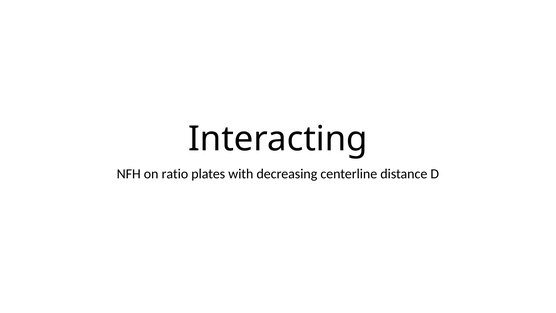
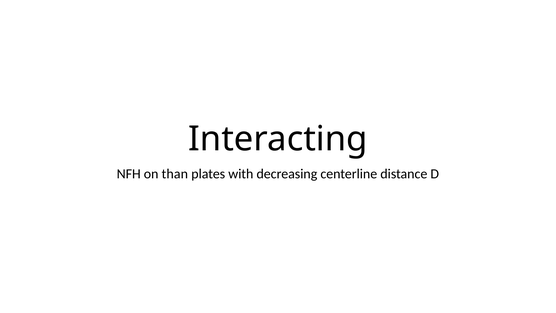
ratio: ratio -> than
